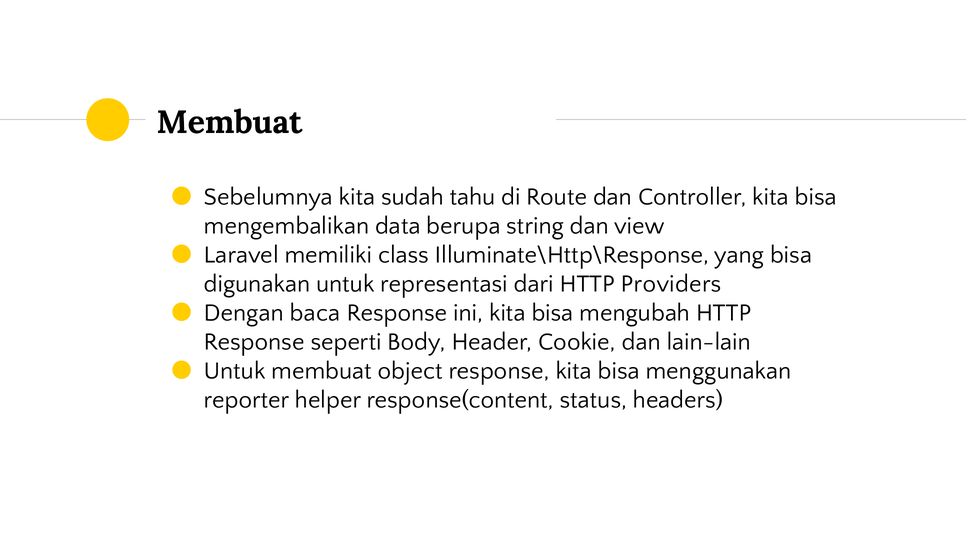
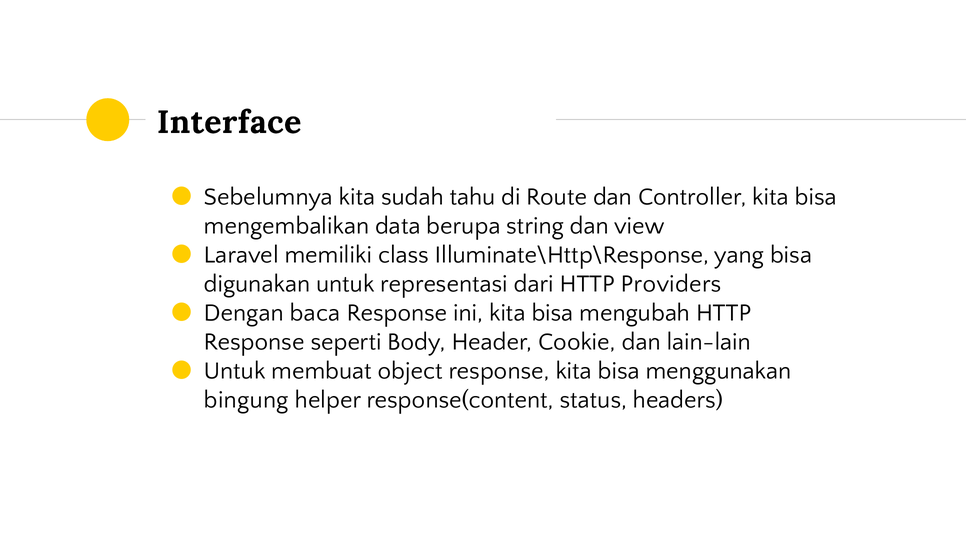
Membuat at (229, 122): Membuat -> Interface
reporter: reporter -> bingung
